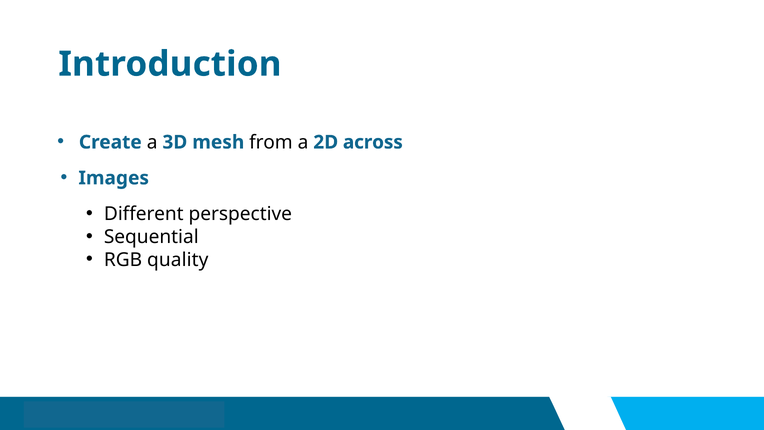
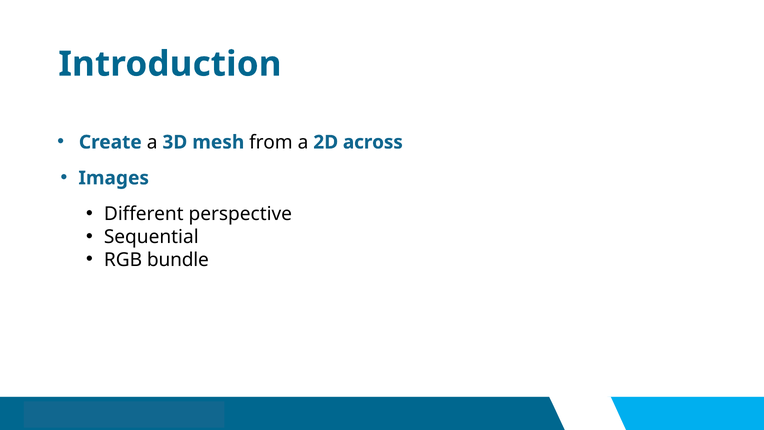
quality: quality -> bundle
